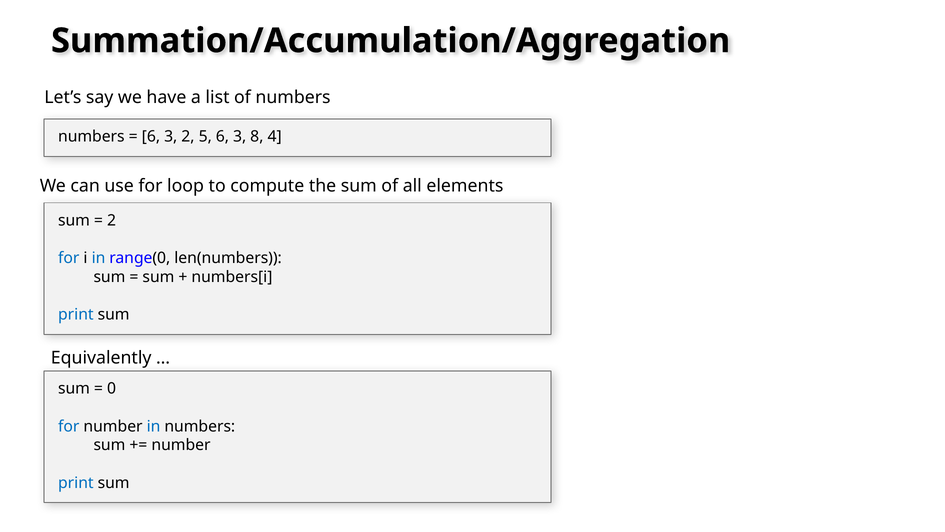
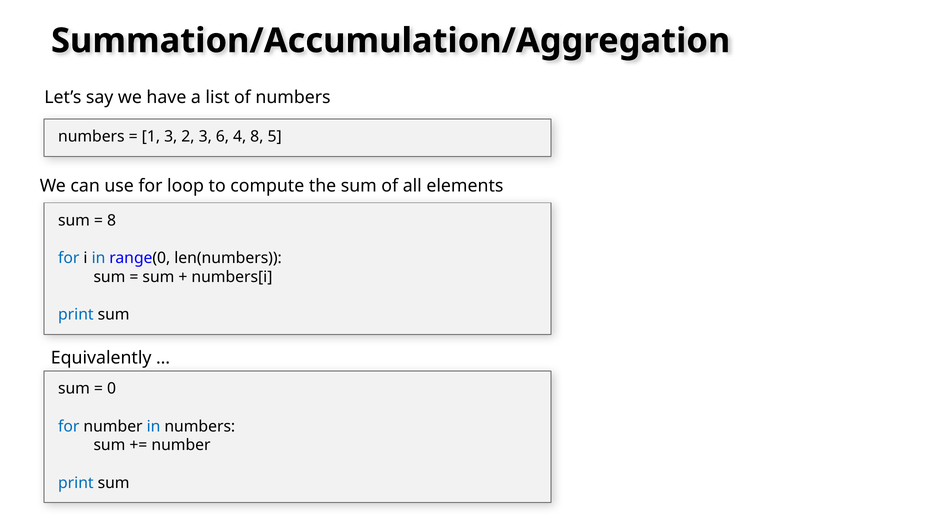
6 at (151, 137): 6 -> 1
2 5: 5 -> 3
3 at (240, 137): 3 -> 4
4: 4 -> 5
2 at (112, 220): 2 -> 8
